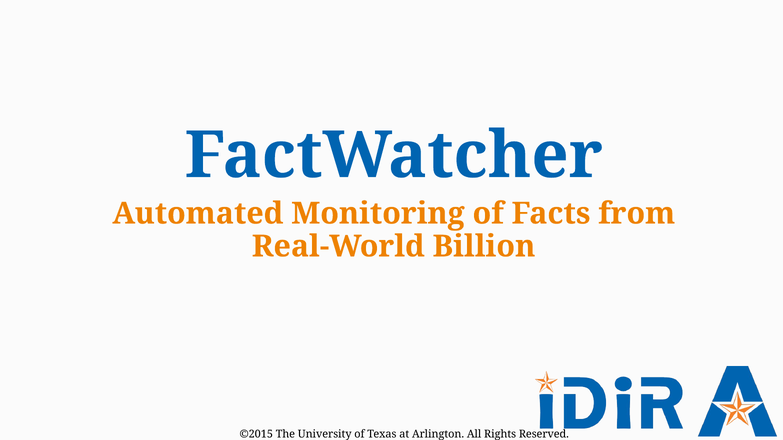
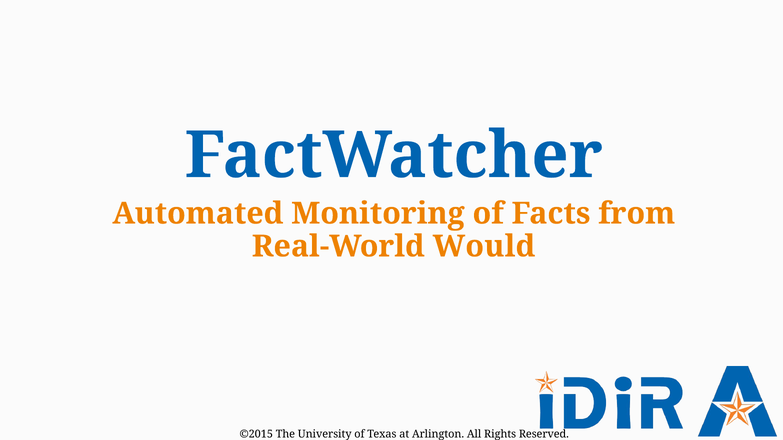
Billion: Billion -> Would
